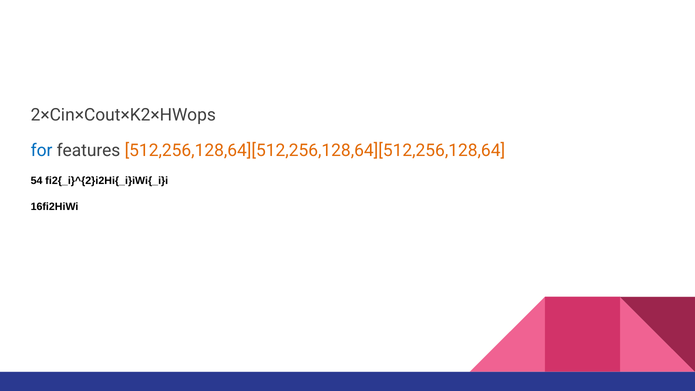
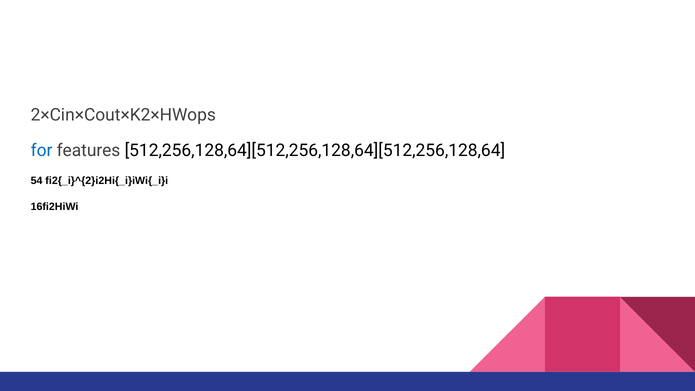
512,256,128,64][512,256,128,64][512,256,128,64 colour: orange -> black
